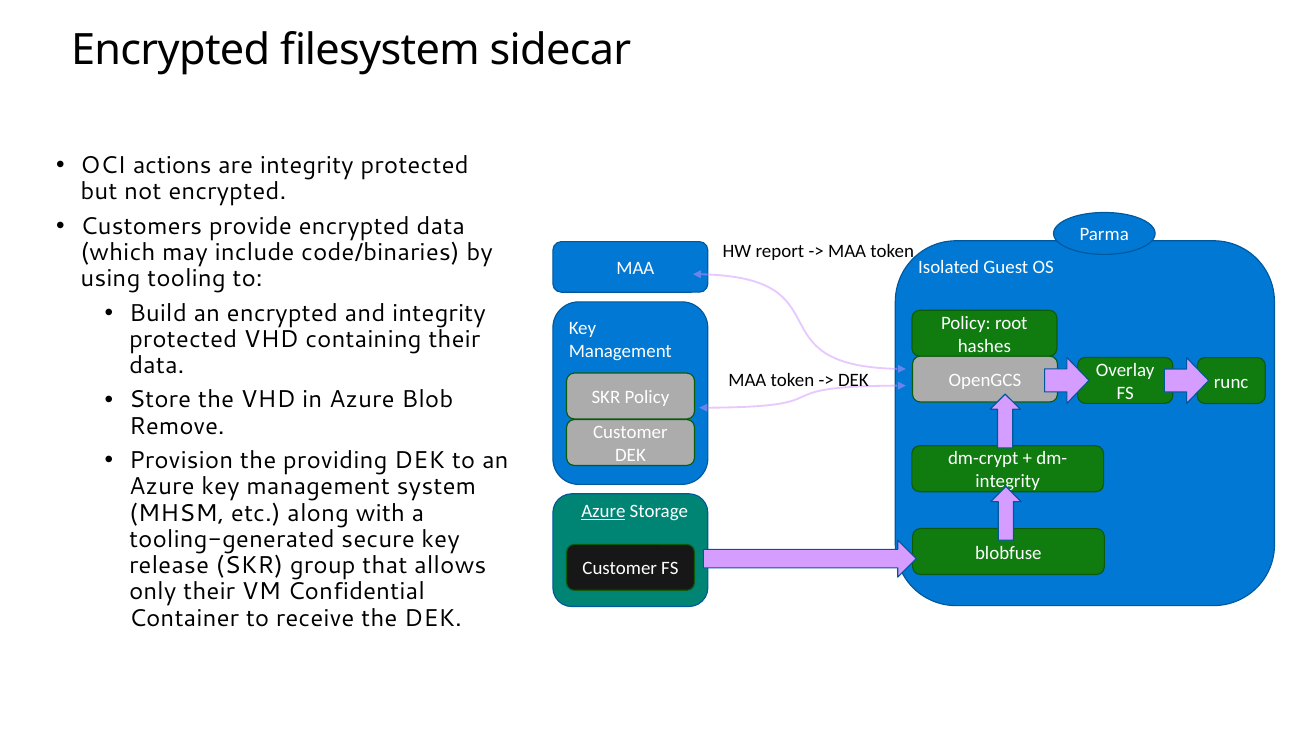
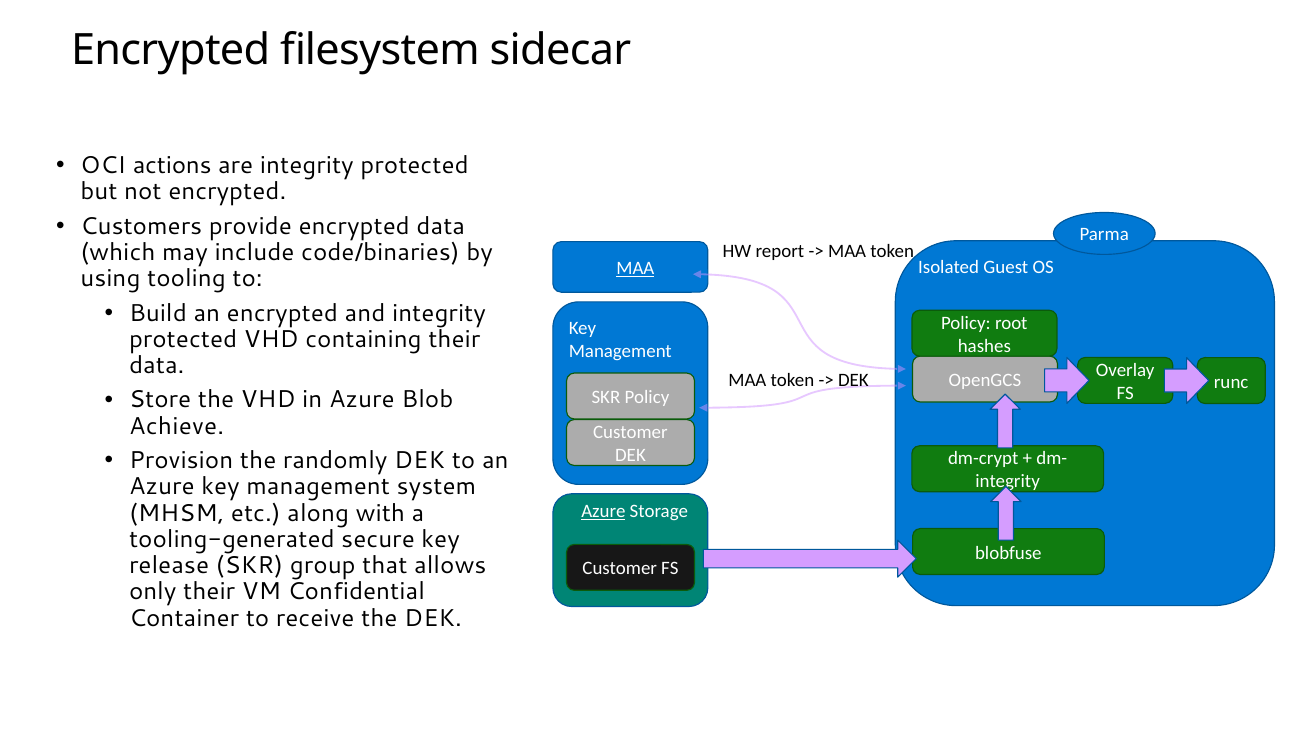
MAA at (635, 269) underline: none -> present
Remove: Remove -> Achieve
providing: providing -> randomly
